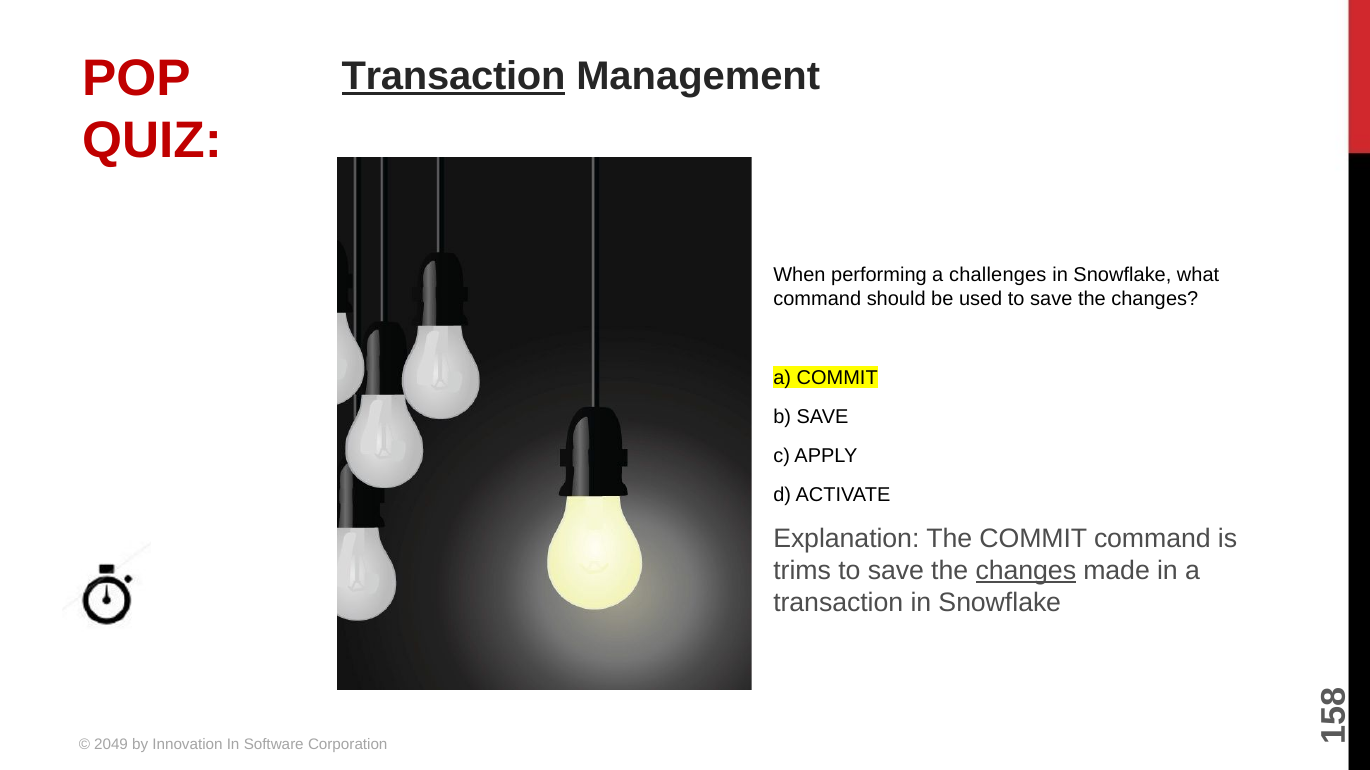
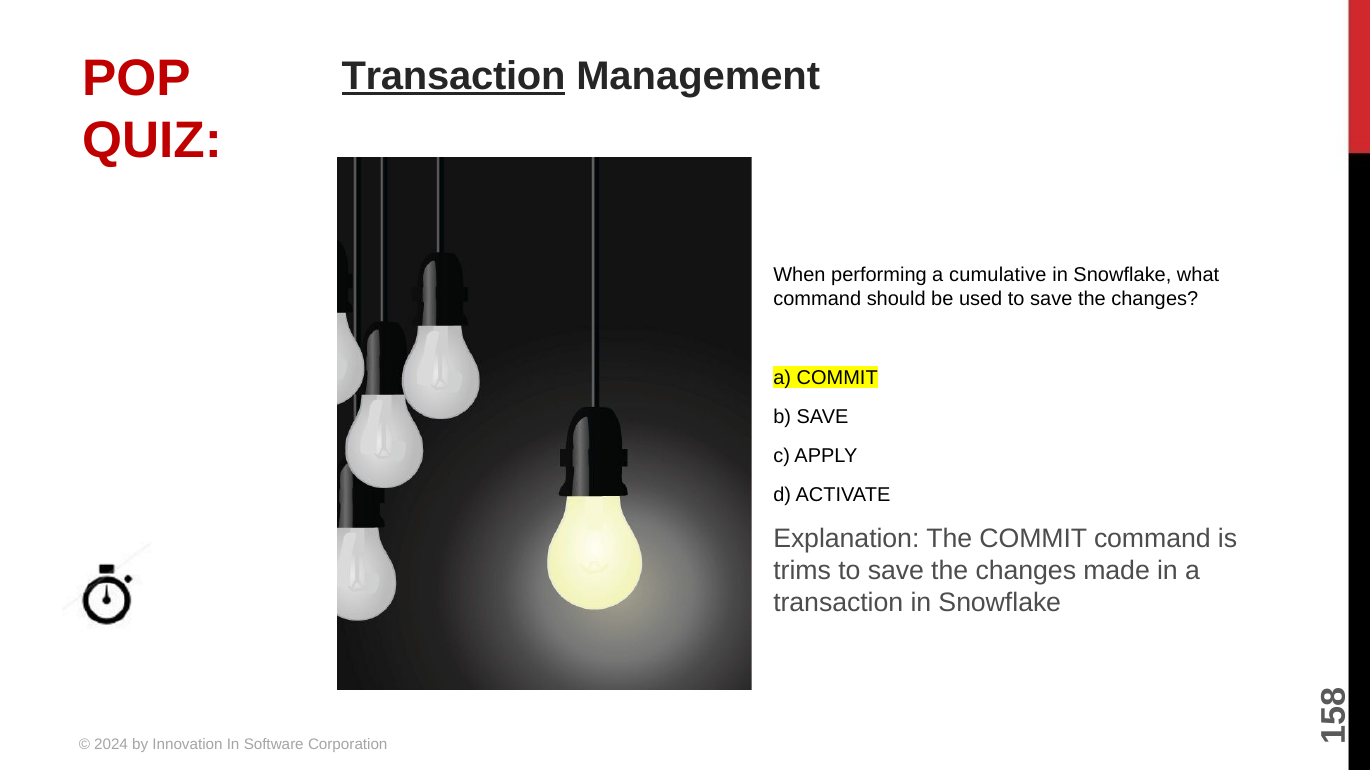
challenges: challenges -> cumulative
changes at (1026, 571) underline: present -> none
2049: 2049 -> 2024
